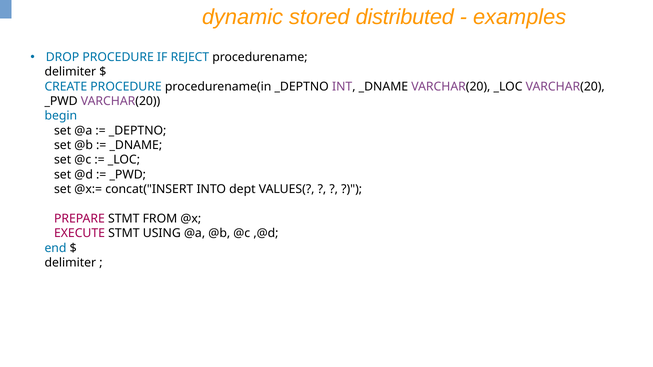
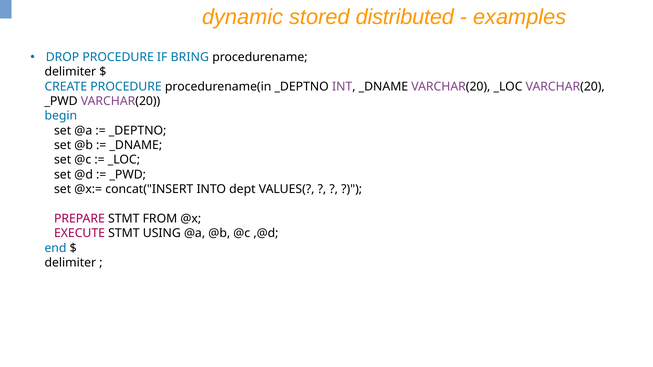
REJECT: REJECT -> BRING
